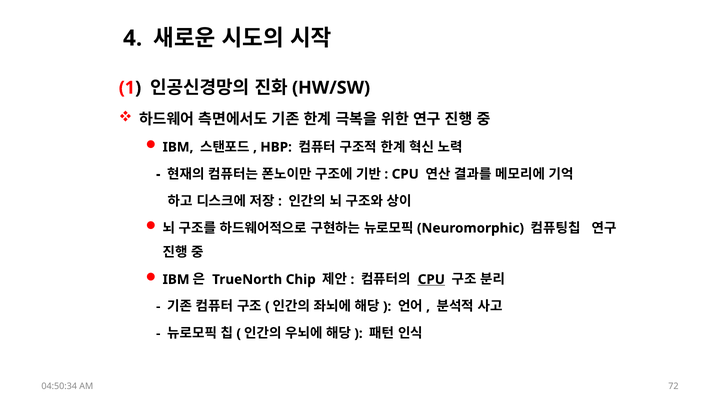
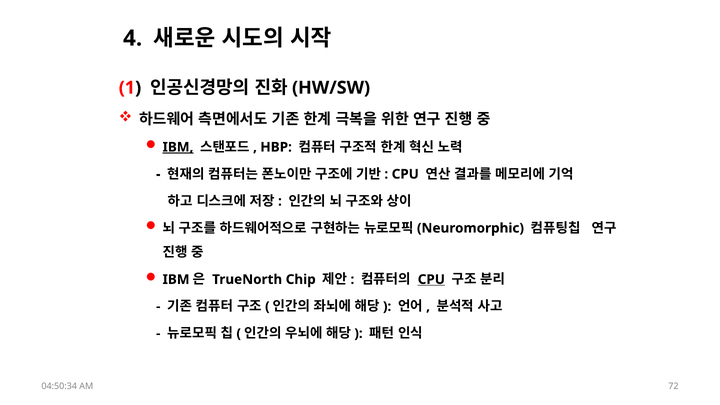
IBM at (178, 147) underline: none -> present
